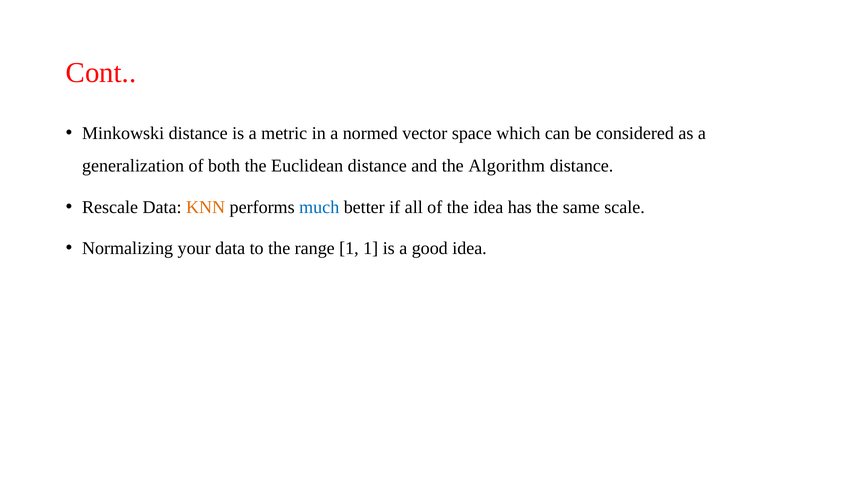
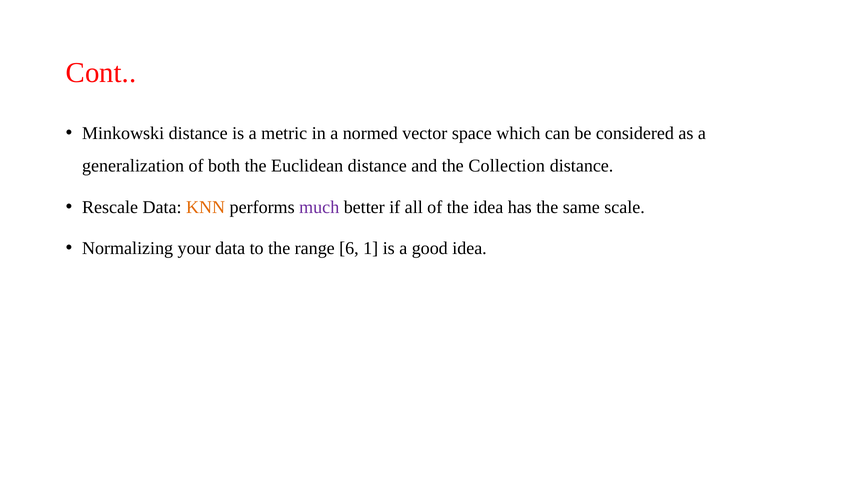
Algorithm: Algorithm -> Collection
much colour: blue -> purple
range 1: 1 -> 6
